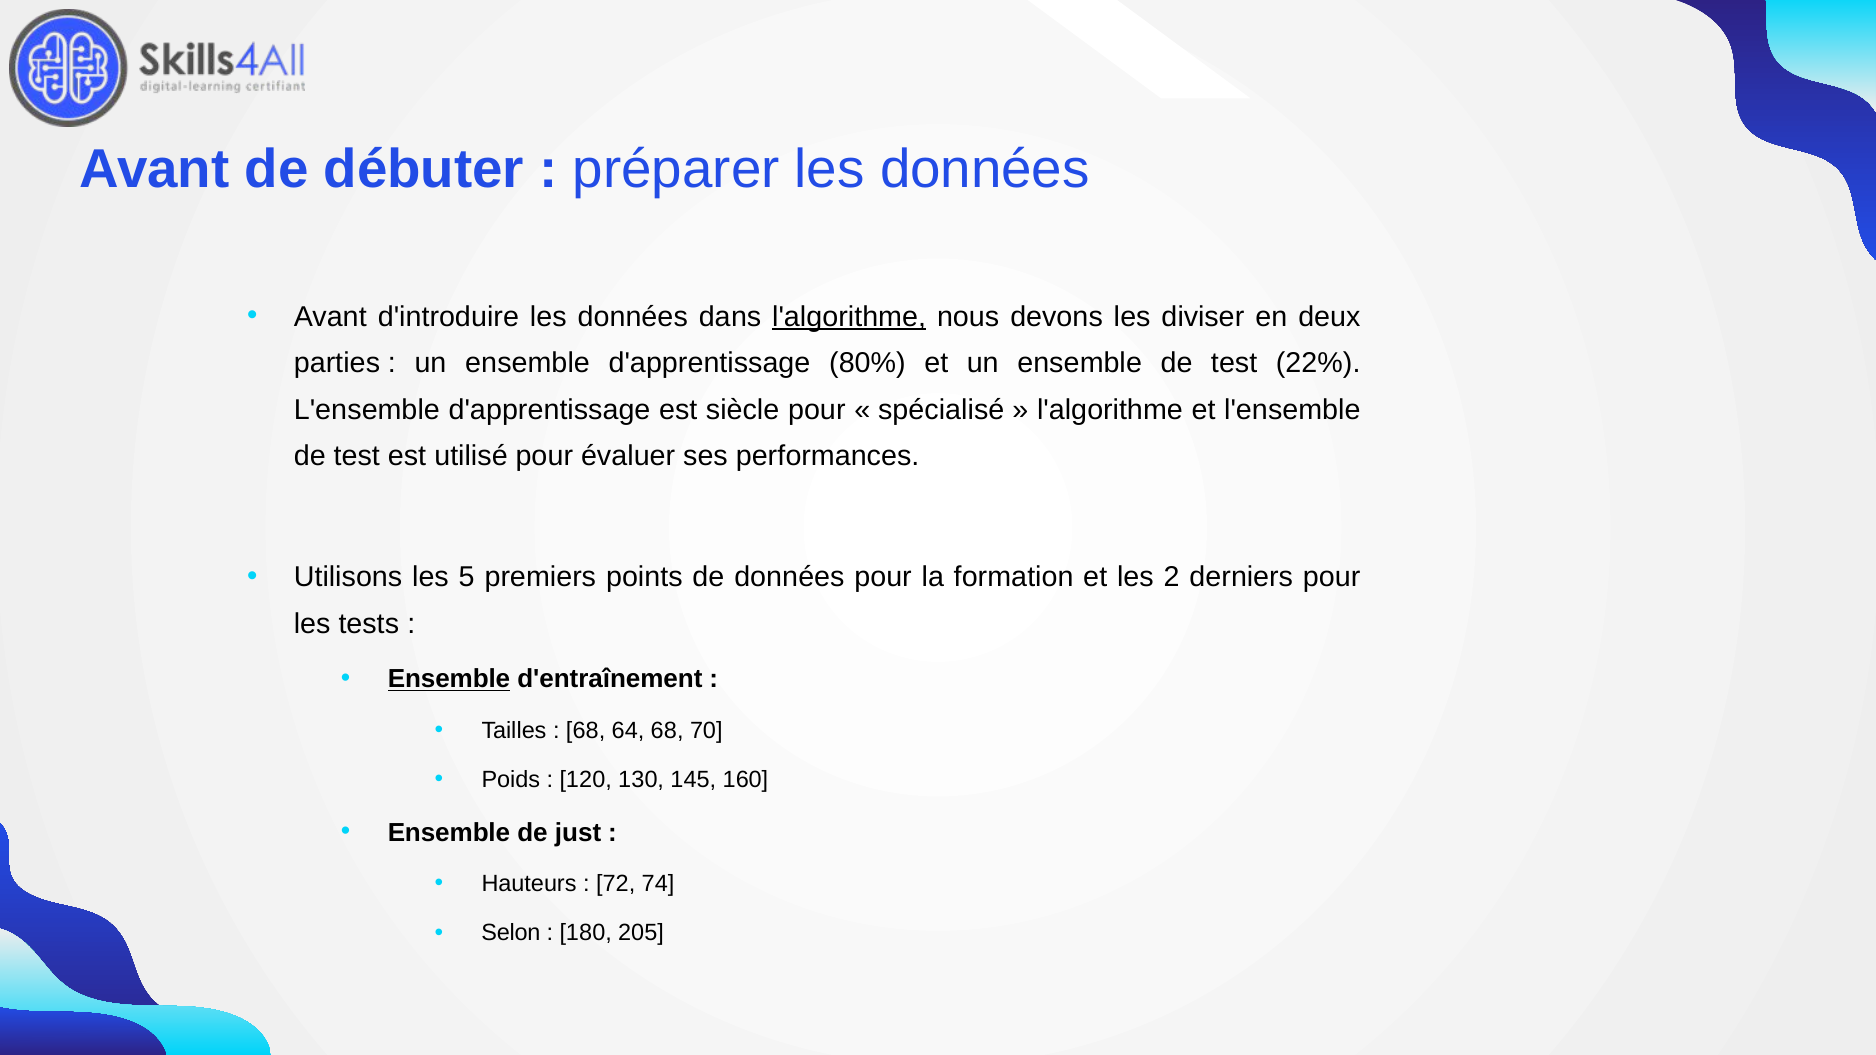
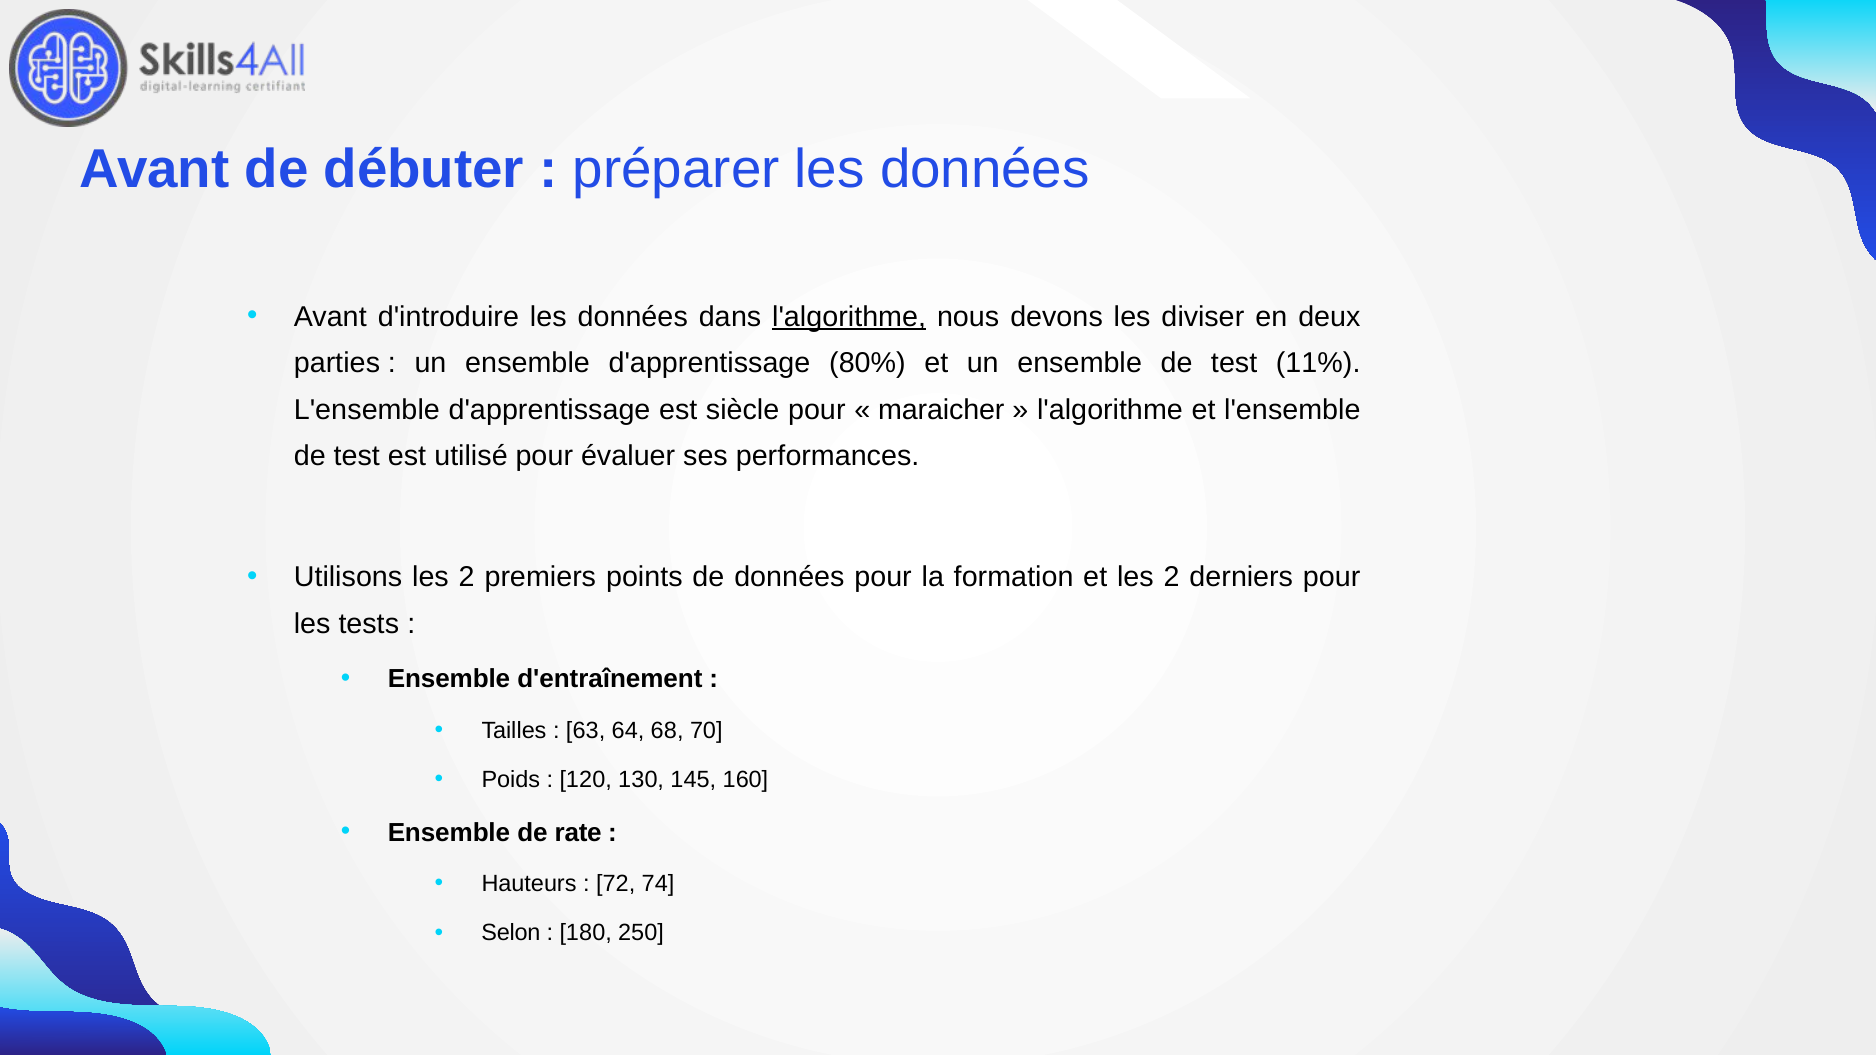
22%: 22% -> 11%
spécialisé: spécialisé -> maraicher
Utilisons les 5: 5 -> 2
Ensemble at (449, 679) underline: present -> none
68 at (586, 730): 68 -> 63
just: just -> rate
205: 205 -> 250
